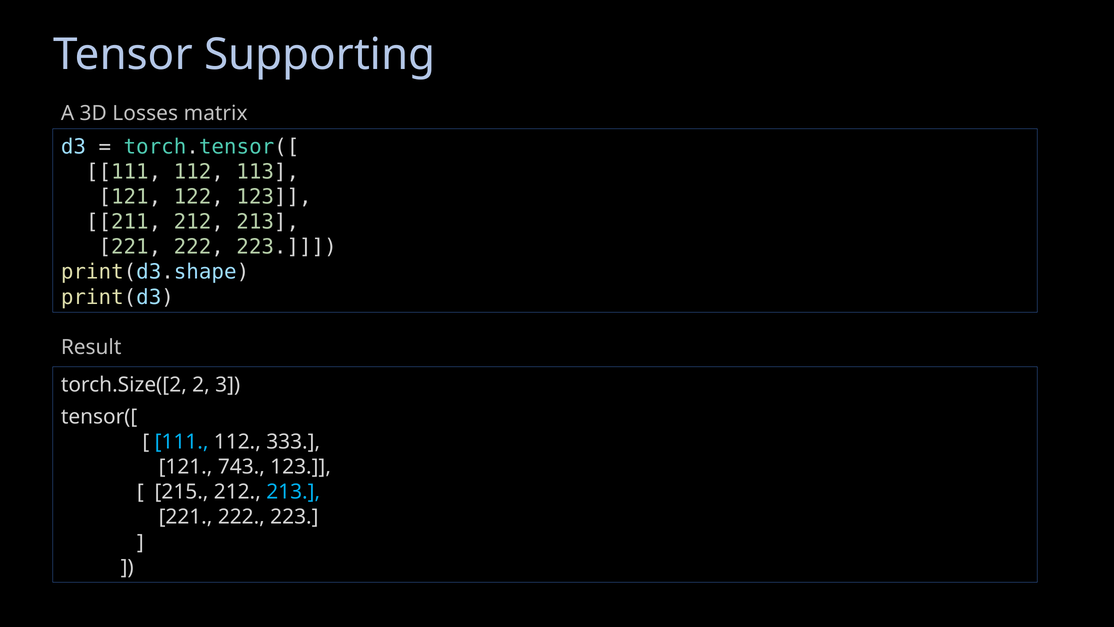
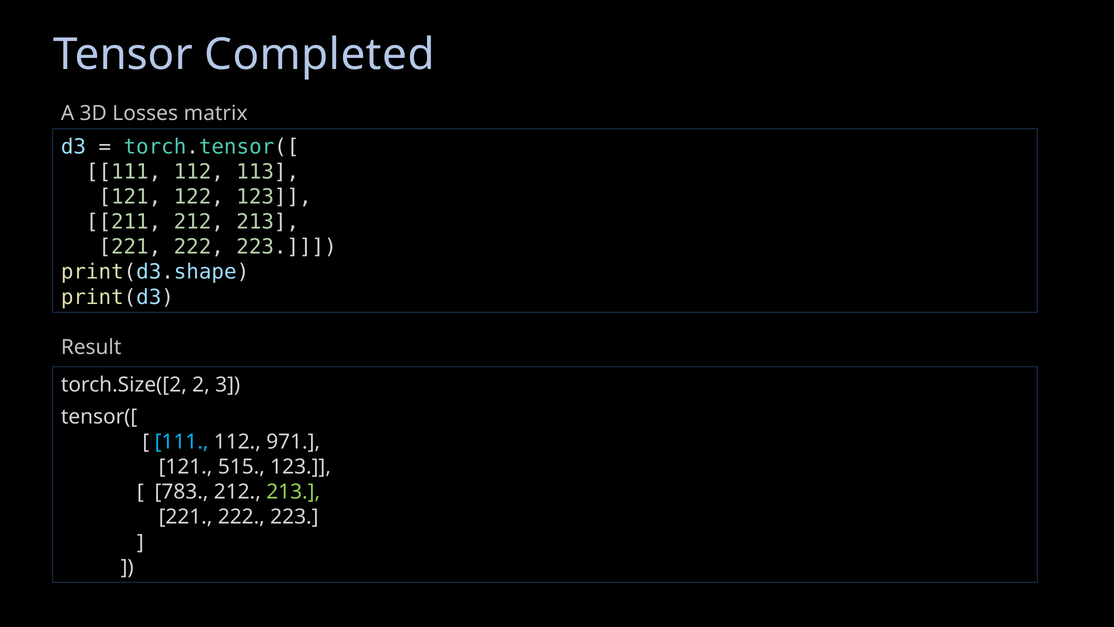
Supporting: Supporting -> Completed
333: 333 -> 971
743: 743 -> 515
215: 215 -> 783
213 at (293, 492) colour: light blue -> light green
